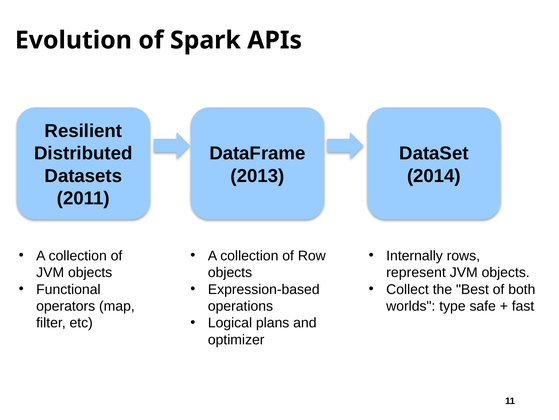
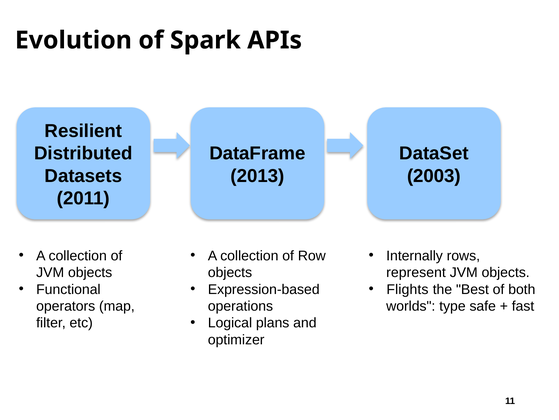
2014: 2014 -> 2003
Collect: Collect -> Flights
